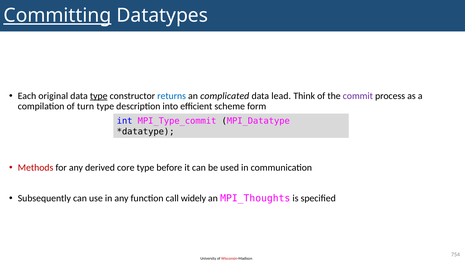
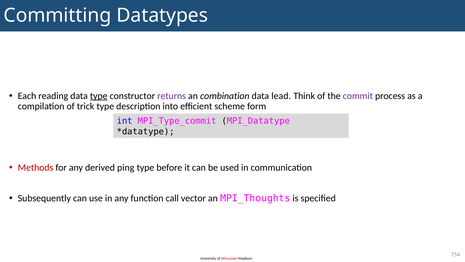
Committing underline: present -> none
original: original -> reading
returns colour: blue -> purple
complicated: complicated -> combination
turn: turn -> trick
core: core -> ping
widely: widely -> vector
